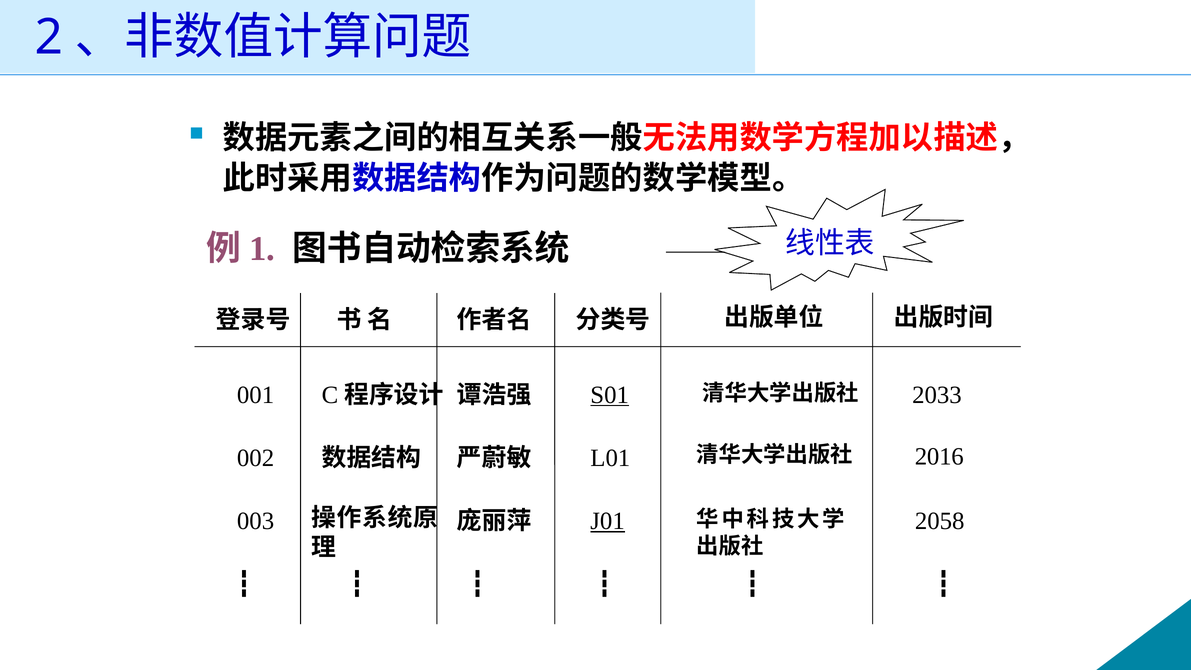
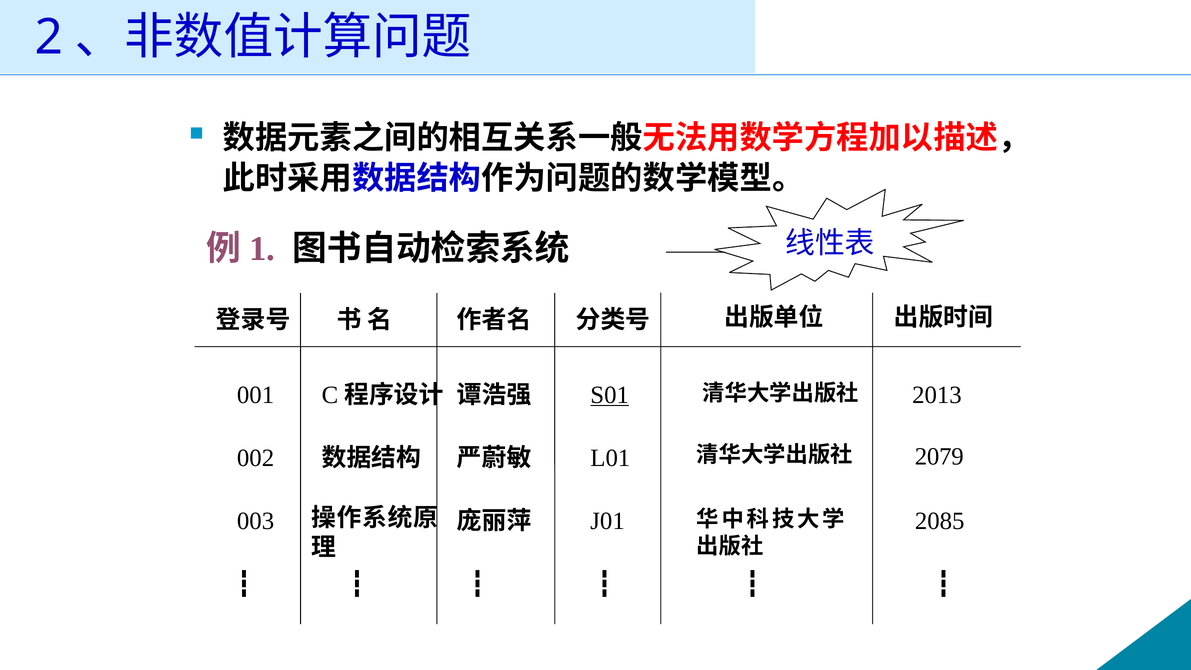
2033: 2033 -> 2013
2016: 2016 -> 2079
J01 underline: present -> none
2058: 2058 -> 2085
